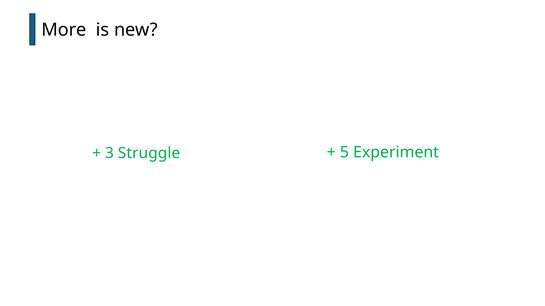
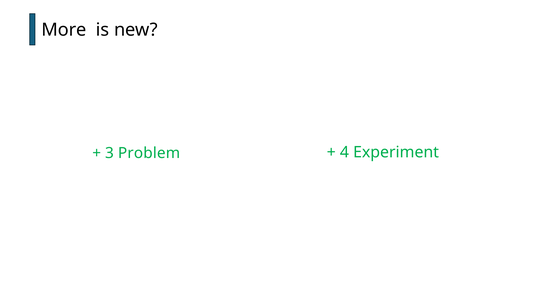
Struggle: Struggle -> Problem
5: 5 -> 4
